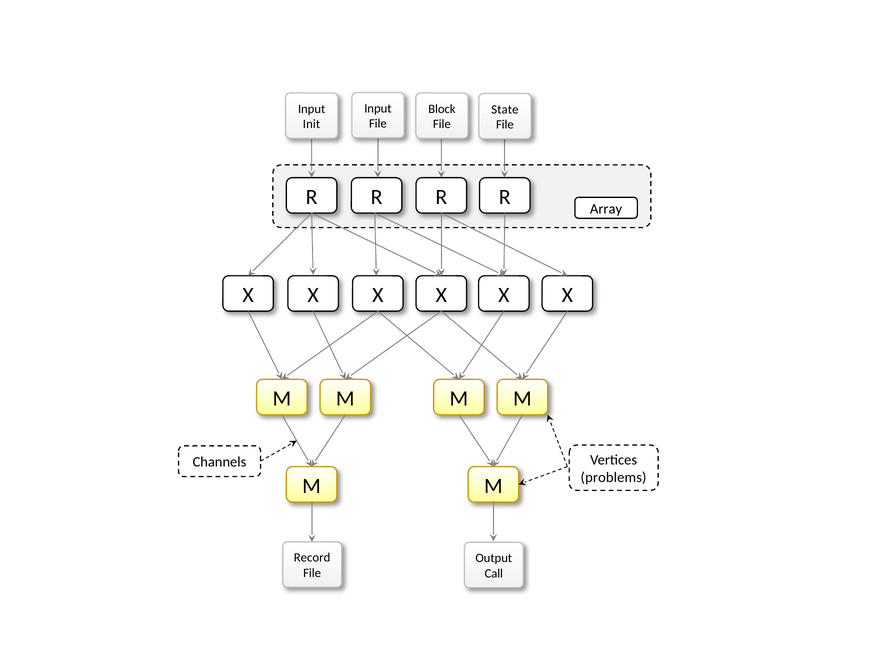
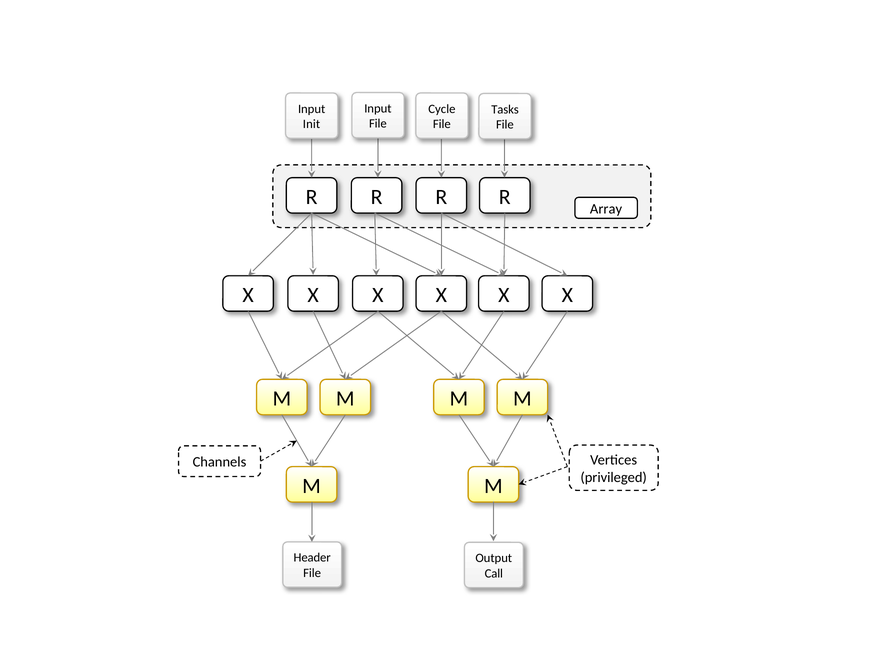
Block: Block -> Cycle
State: State -> Tasks
problems: problems -> privileged
Record: Record -> Header
